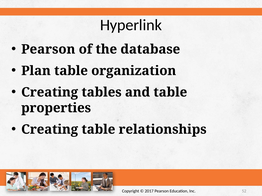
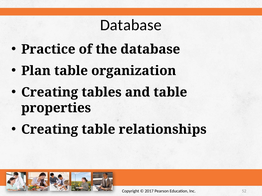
Hyperlink at (131, 25): Hyperlink -> Database
Pearson at (48, 49): Pearson -> Practice
